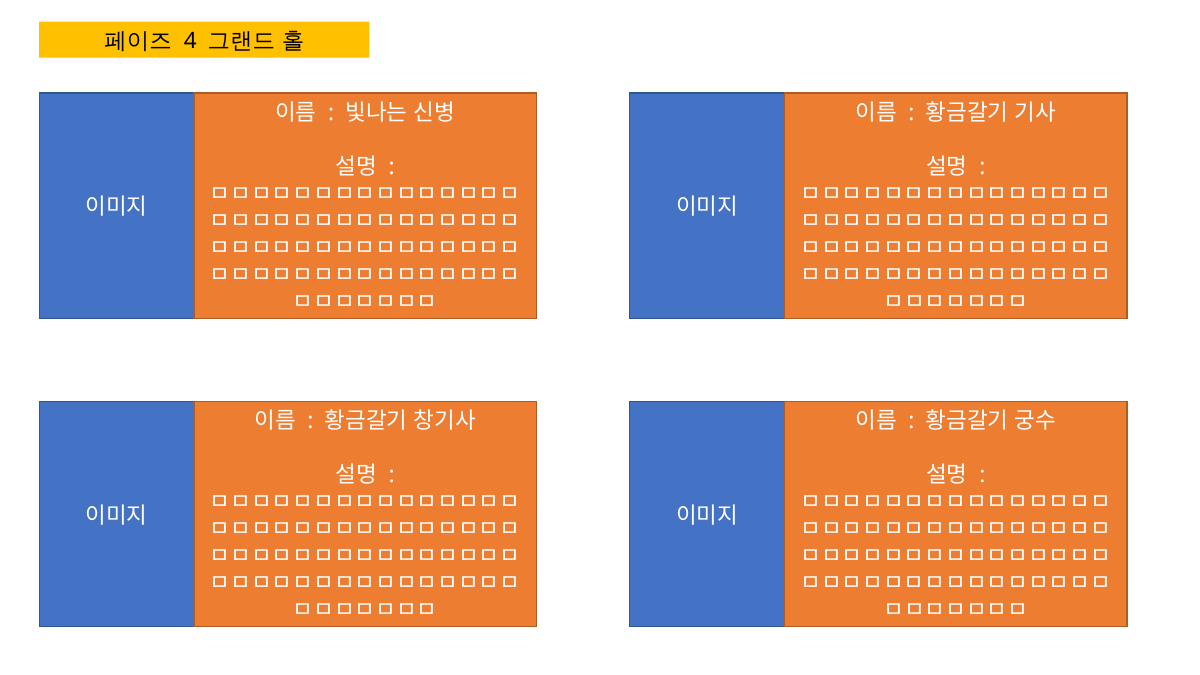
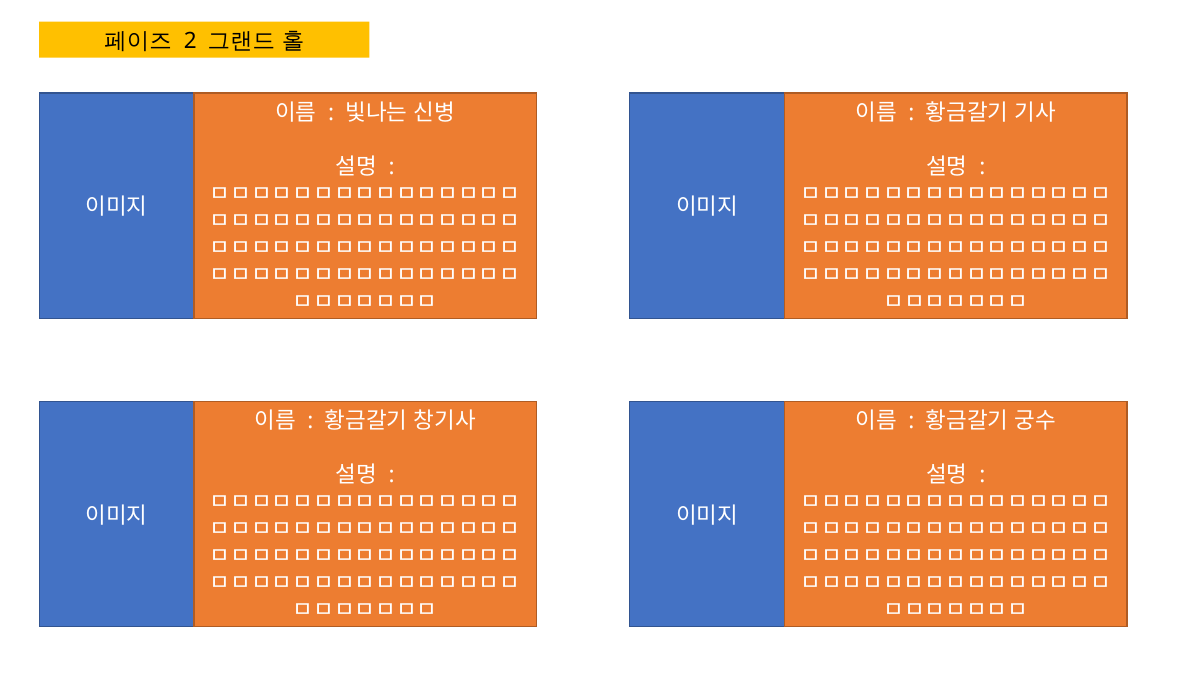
4: 4 -> 2
